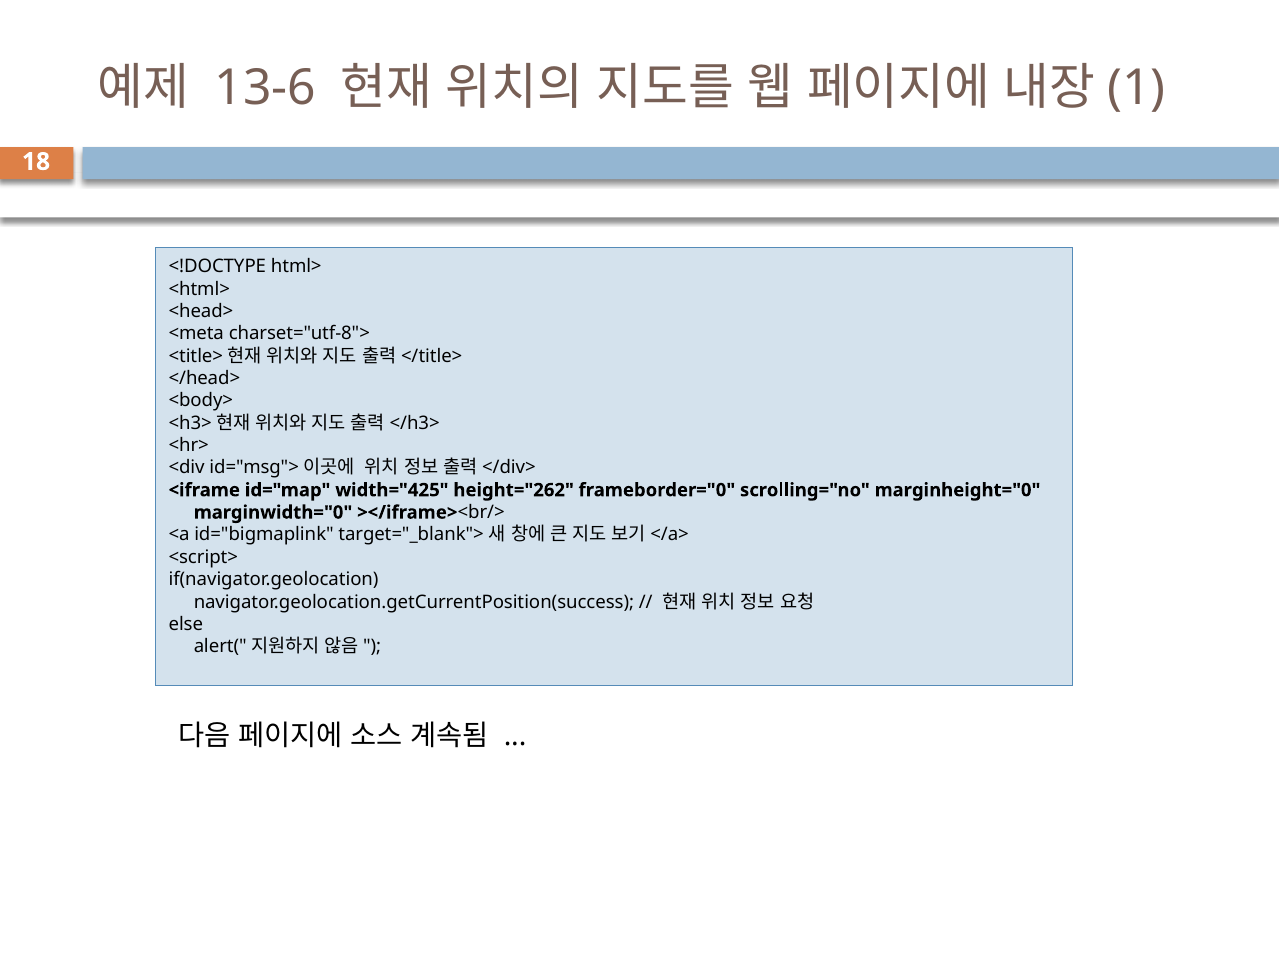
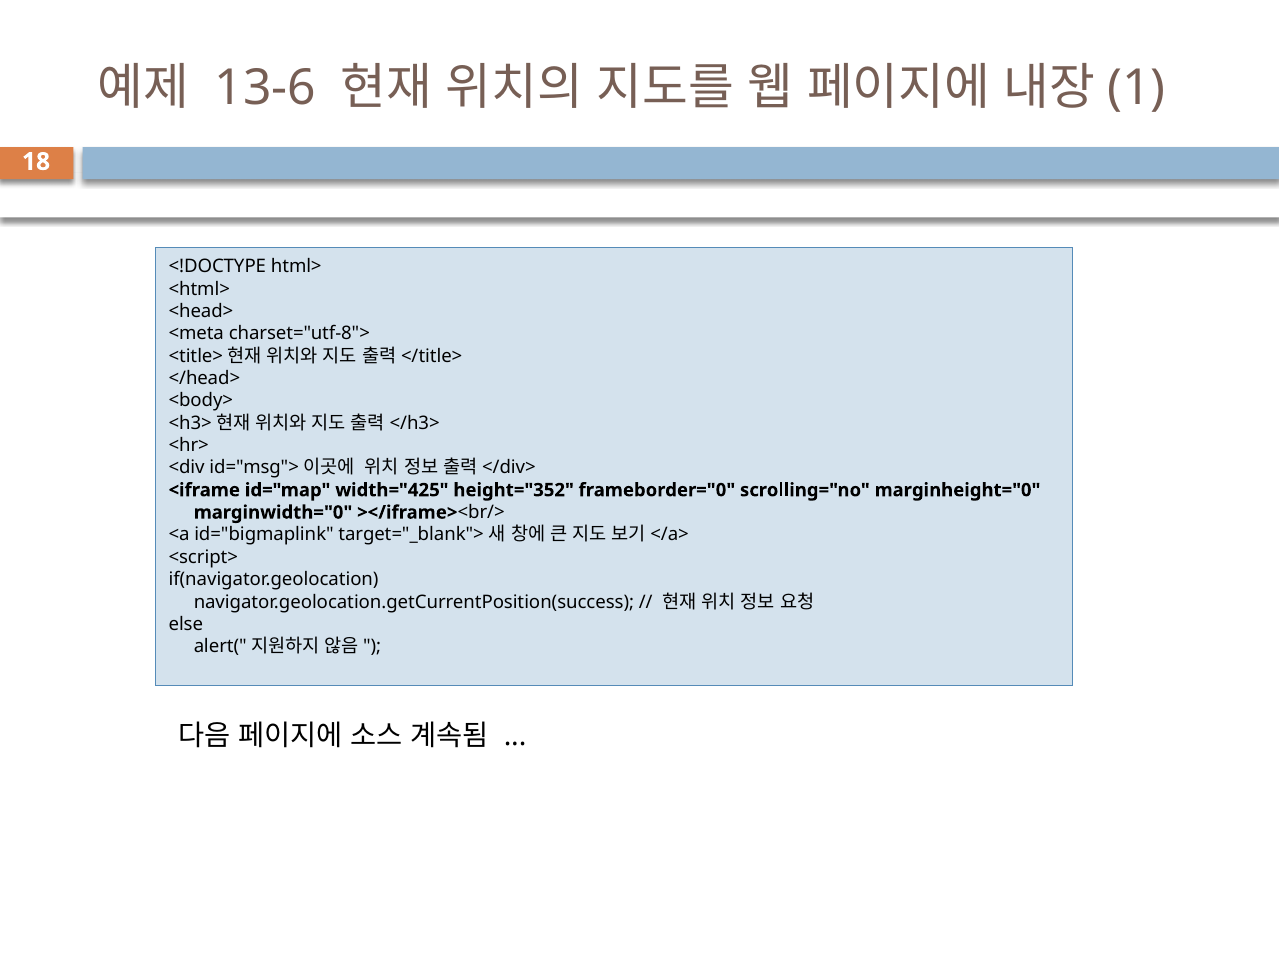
height="262: height="262 -> height="352
